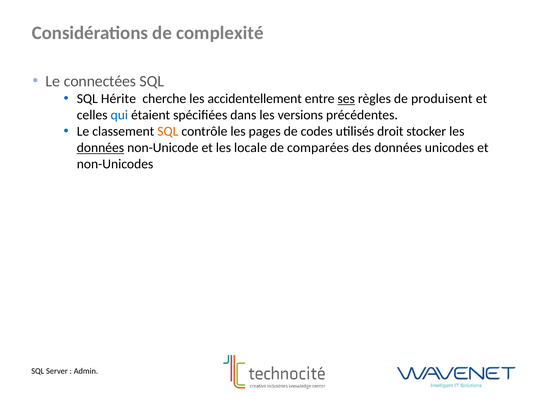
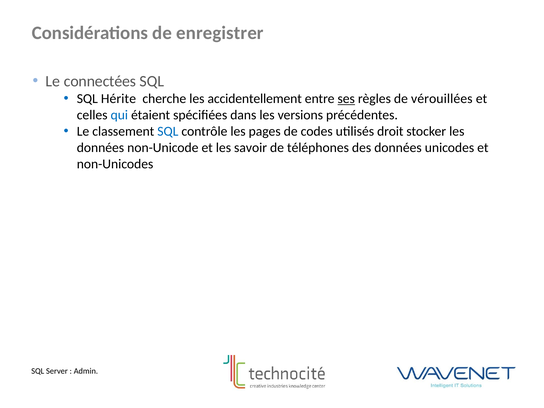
complexité: complexité -> enregistrer
produisent: produisent -> vérouillées
SQL at (168, 131) colour: orange -> blue
données at (100, 148) underline: present -> none
locale: locale -> savoir
comparées: comparées -> téléphones
